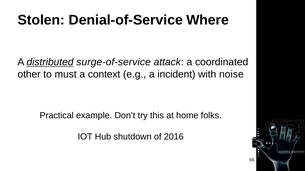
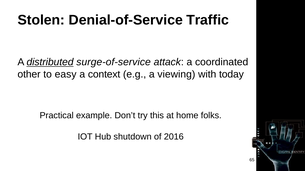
Where: Where -> Traffic
must: must -> easy
incident: incident -> viewing
noise: noise -> today
